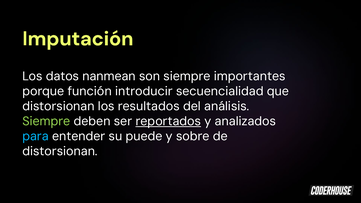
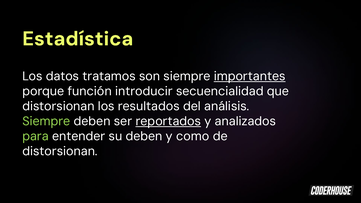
Imputación: Imputación -> Estadística
nanmean: nanmean -> tratamos
importantes underline: none -> present
para colour: light blue -> light green
su puede: puede -> deben
sobre: sobre -> como
